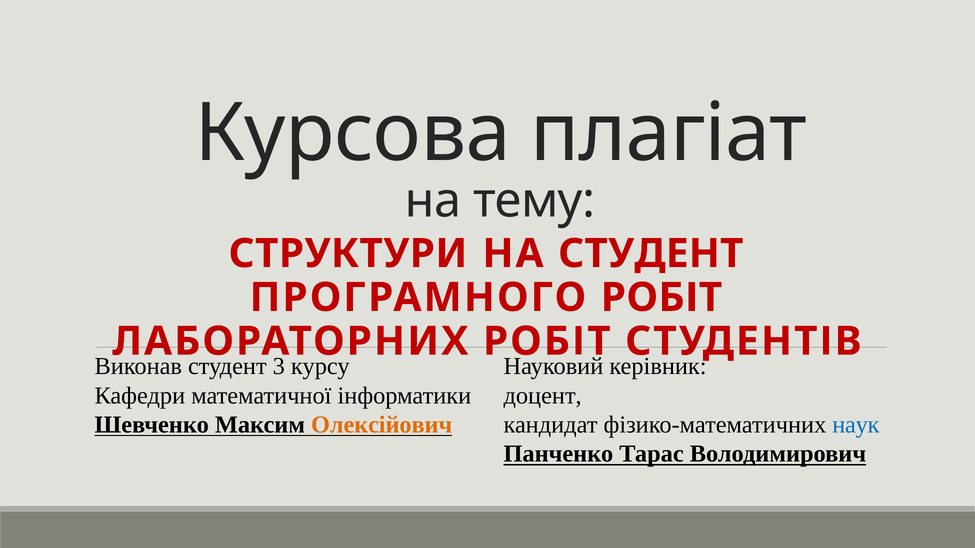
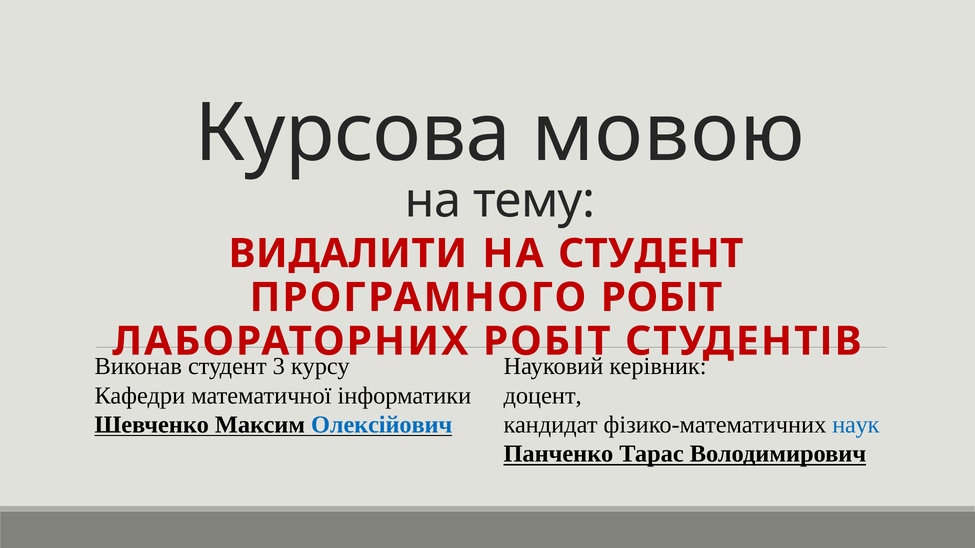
плагіат: плагіат -> мовою
СТРУКТУРИ: СТРУКТУРИ -> ВИДАЛИТИ
Олексійович colour: orange -> blue
